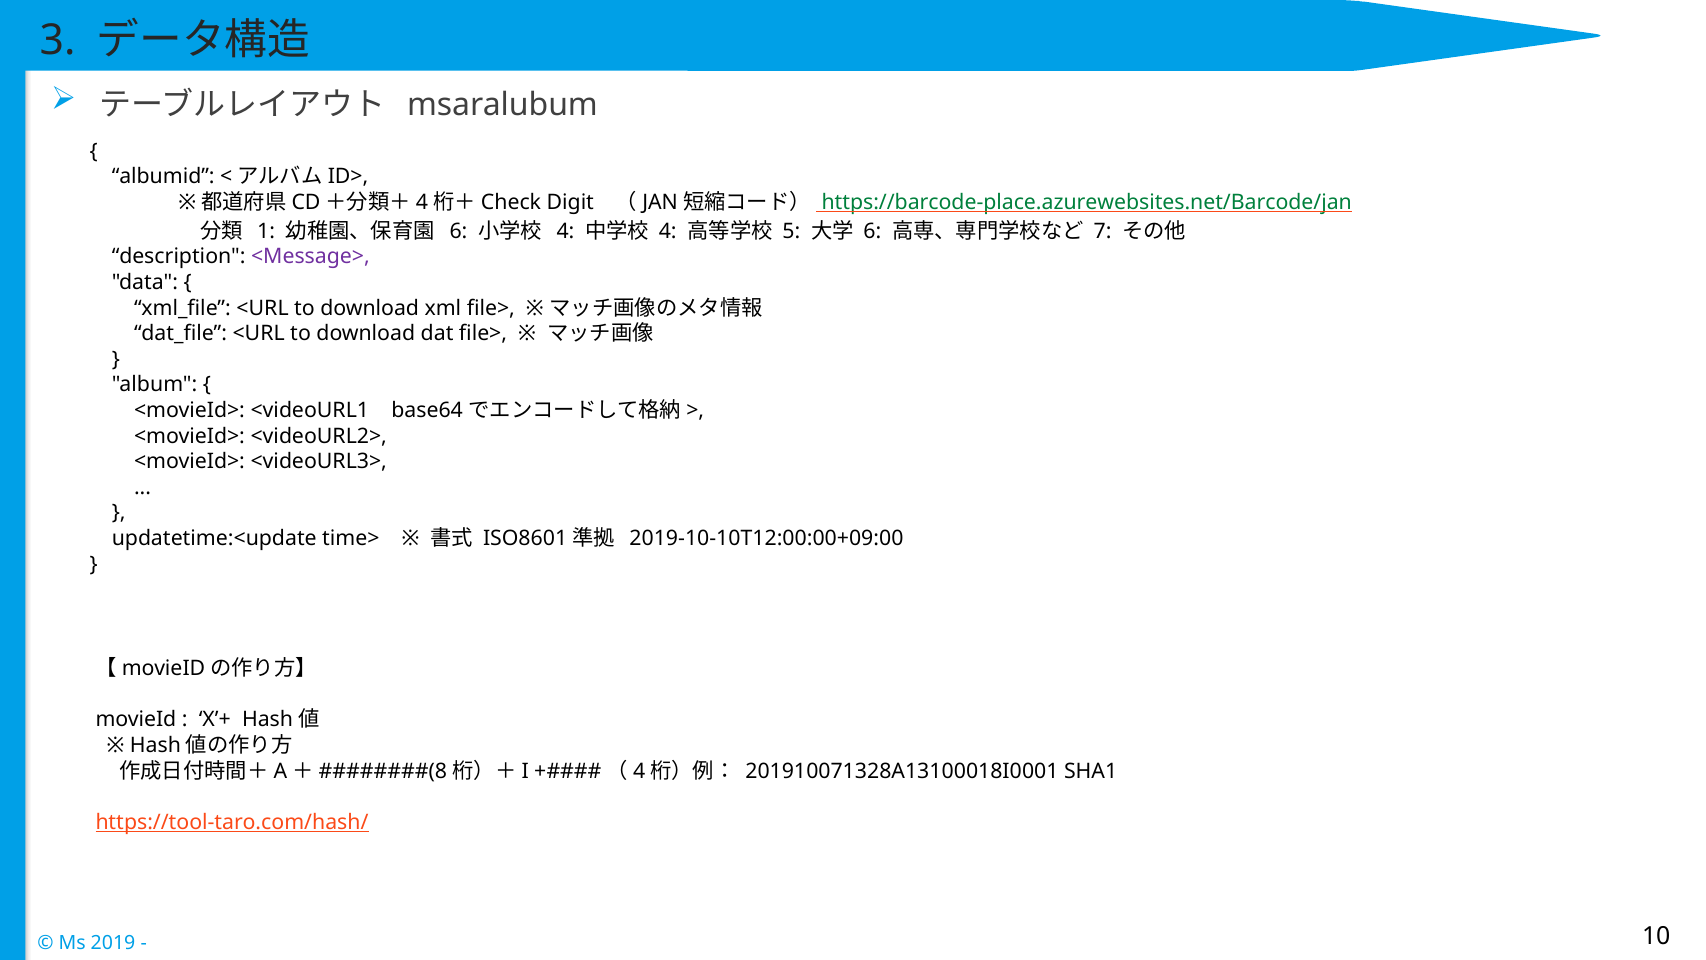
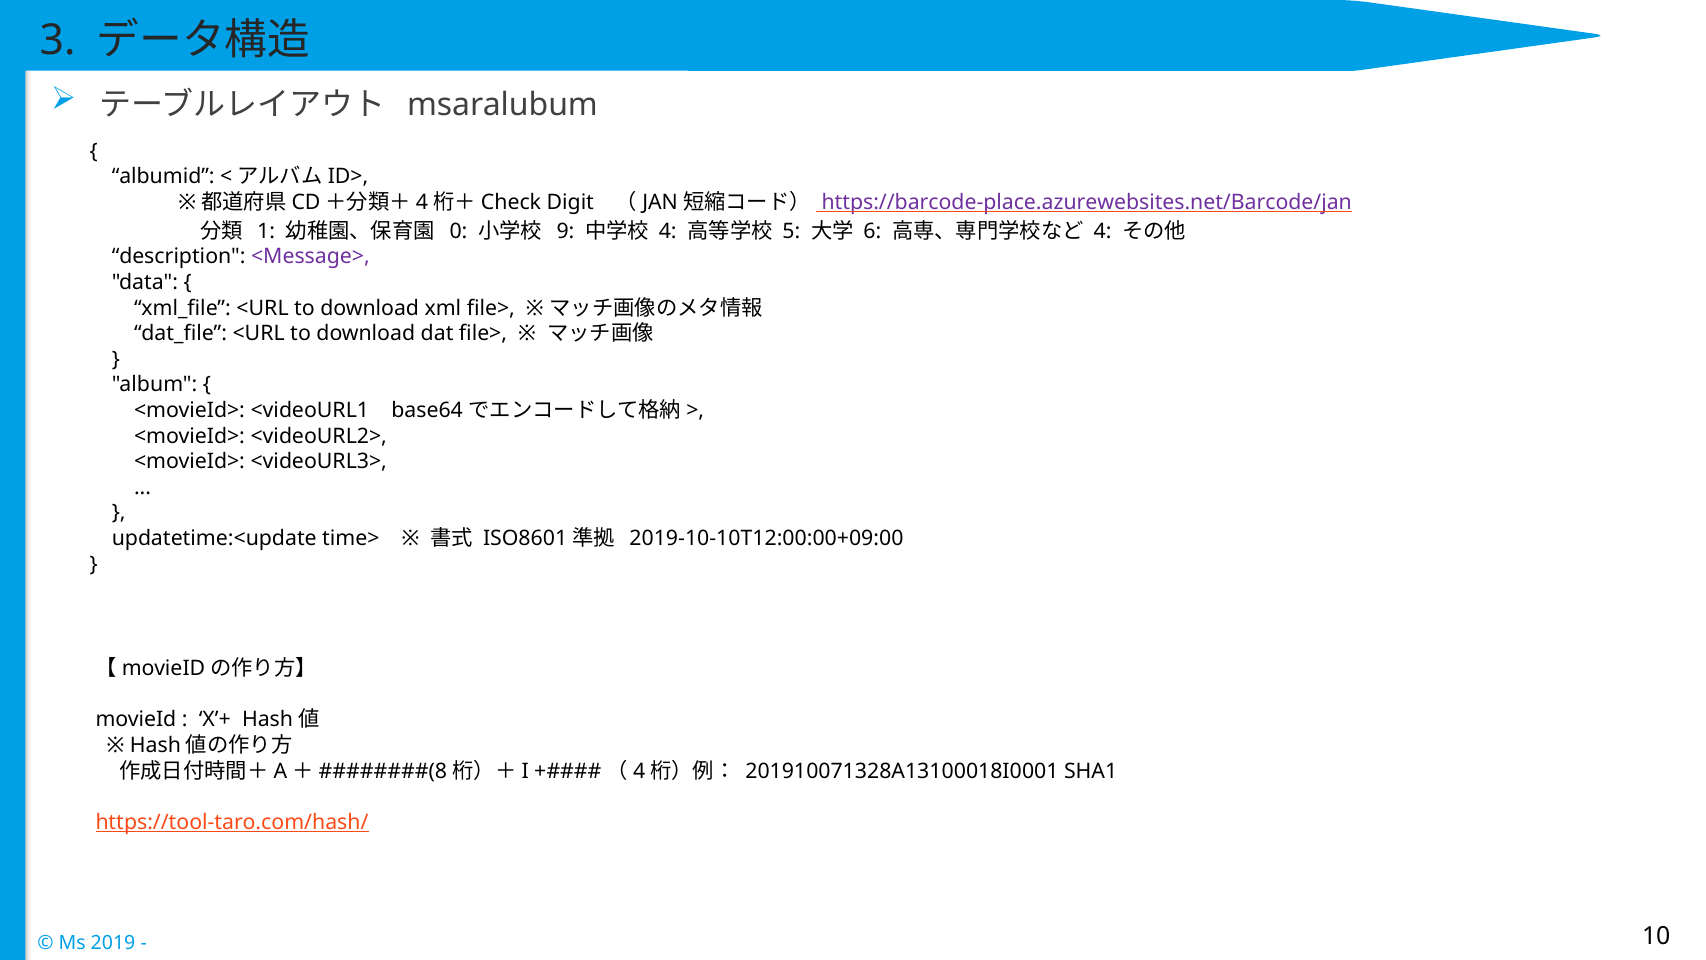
https://barcode-place.azurewebsites.net/Barcode/jan colour: green -> purple
6 at (458, 231): 6 -> 0
4 at (565, 231): 4 -> 9
7 at (1103, 231): 7 -> 4
